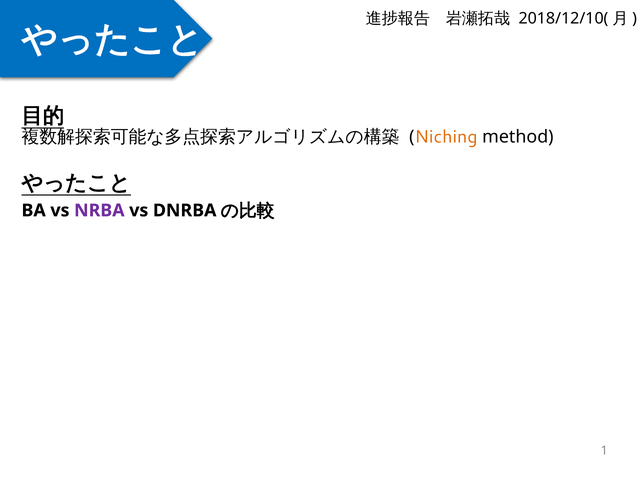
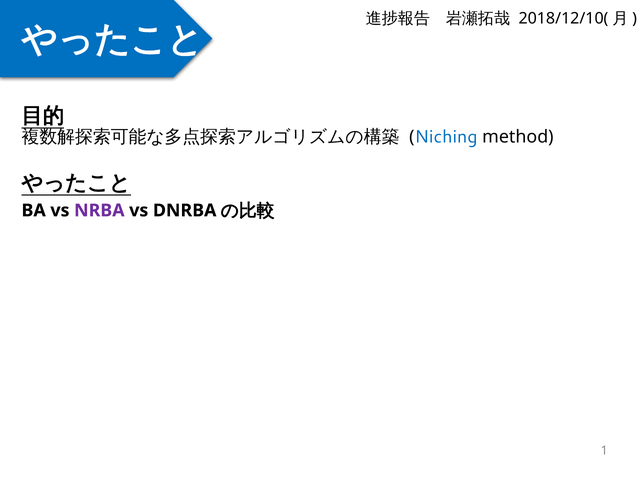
Niching colour: orange -> blue
